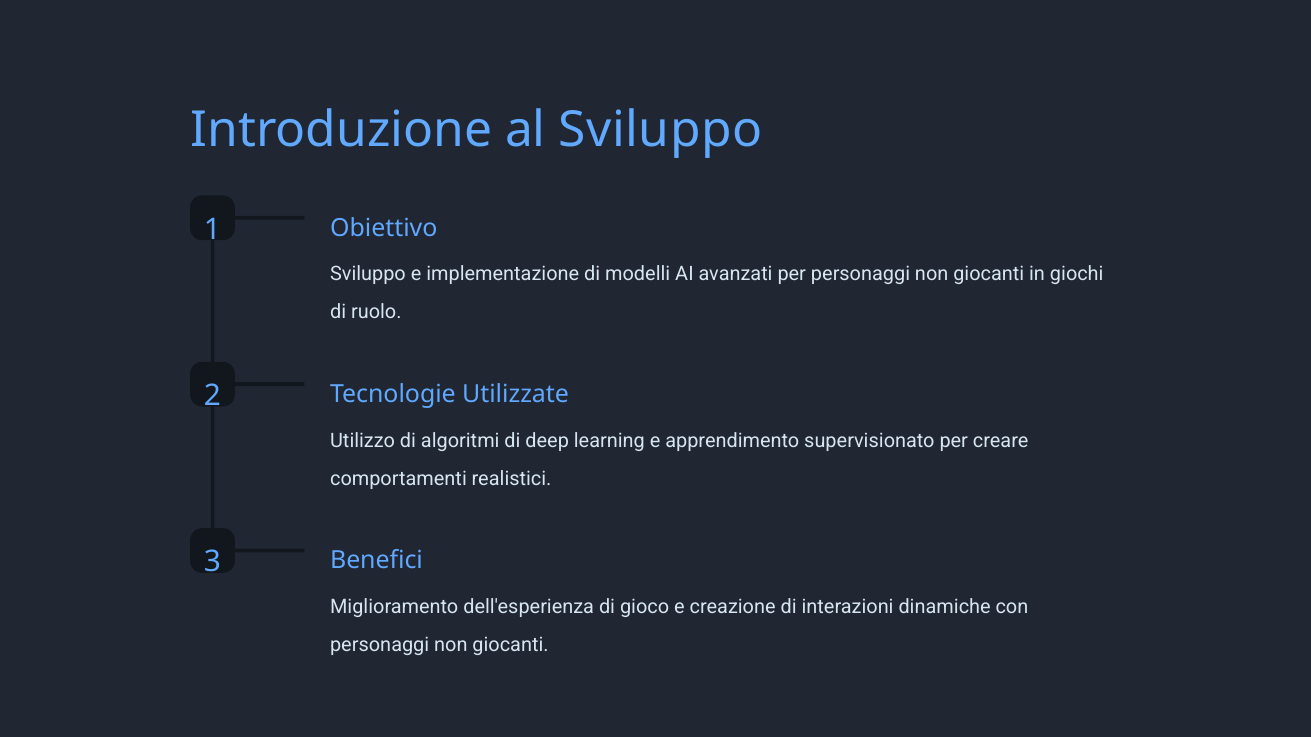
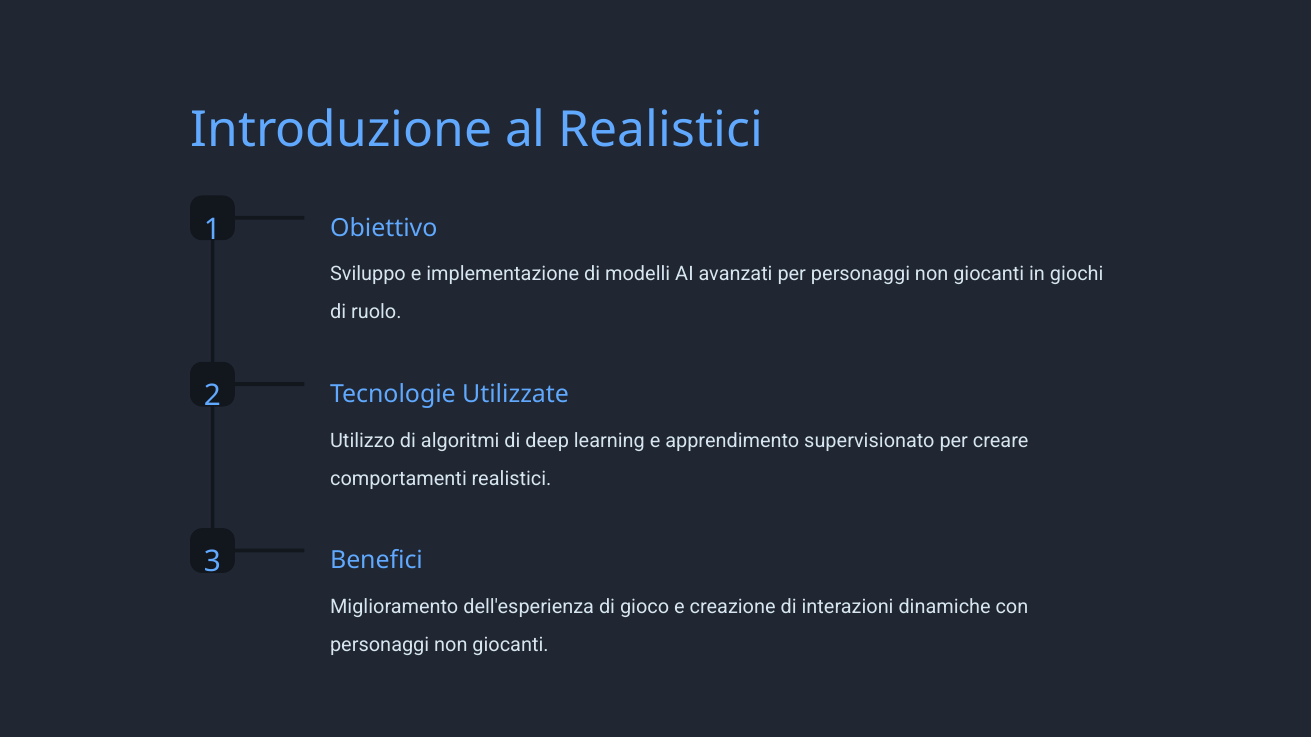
al Sviluppo: Sviluppo -> Realistici
